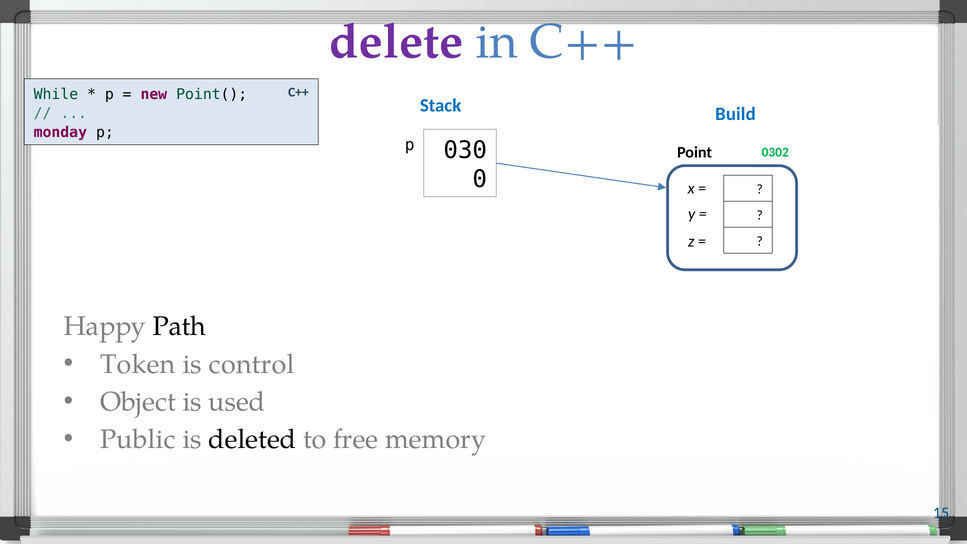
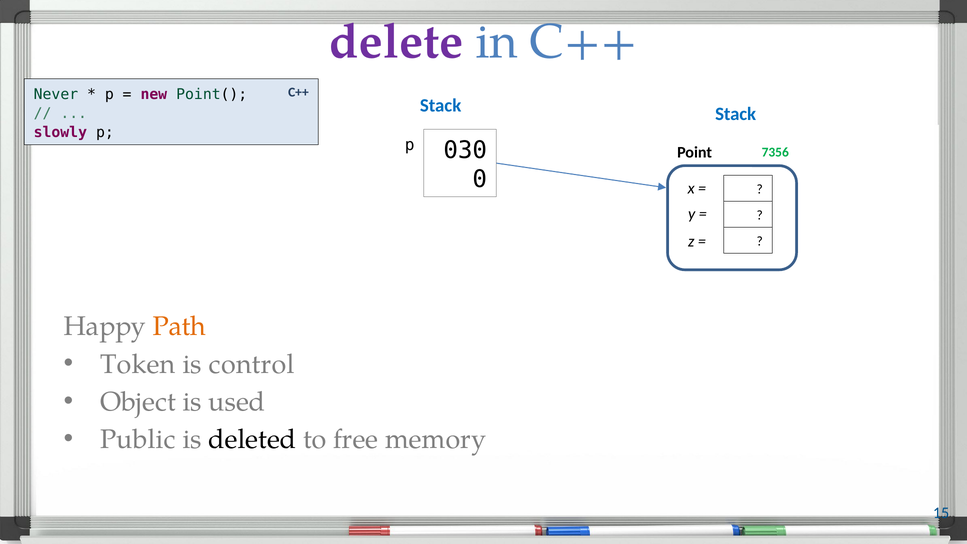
While: While -> Never
Stack Build: Build -> Stack
monday: monday -> slowly
0302: 0302 -> 7356
Path colour: black -> orange
